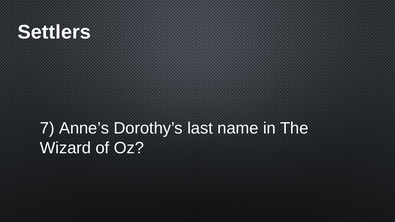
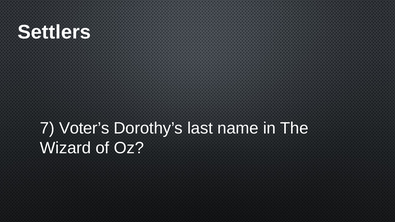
Anne’s: Anne’s -> Voter’s
